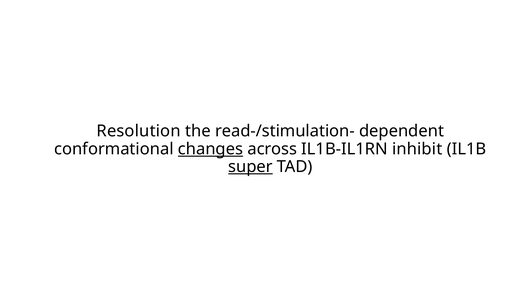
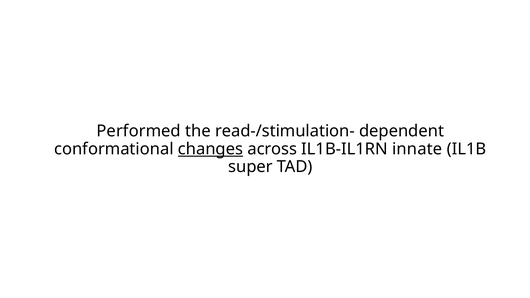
Resolution: Resolution -> Performed
inhibit: inhibit -> innate
super underline: present -> none
